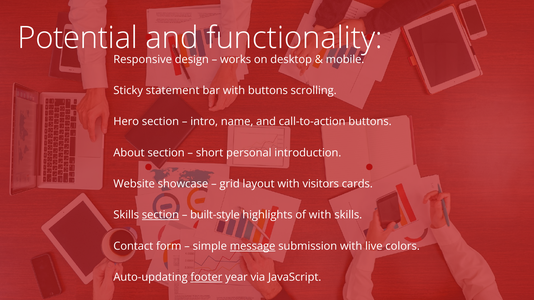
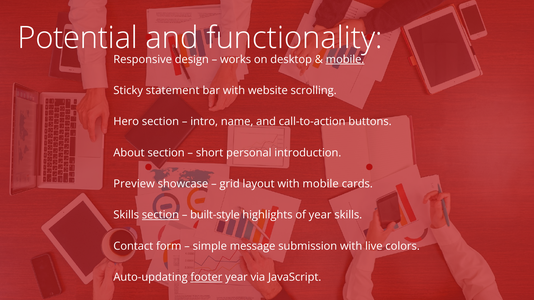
mobile at (345, 59) underline: none -> present
with buttons: buttons -> website
Website: Website -> Preview
with visitors: visitors -> mobile
of with: with -> year
message underline: present -> none
